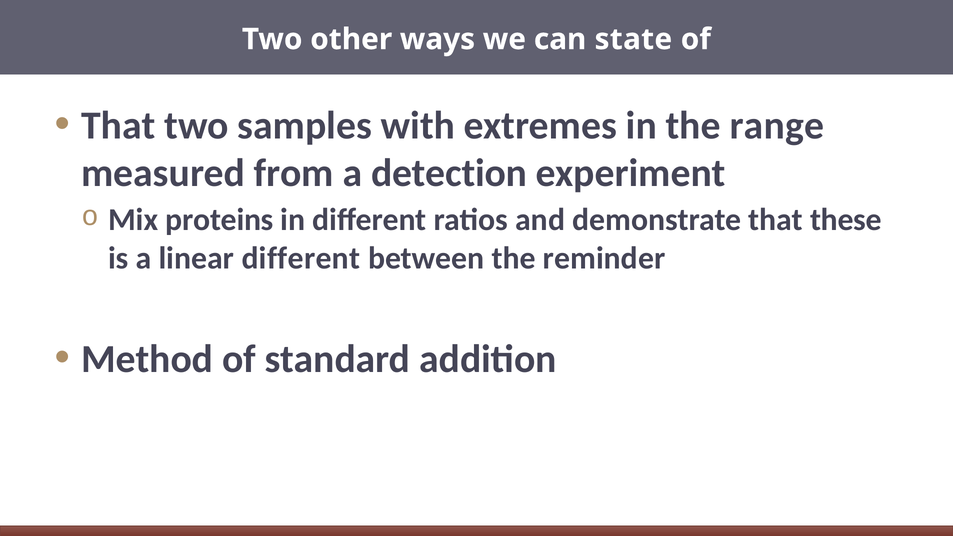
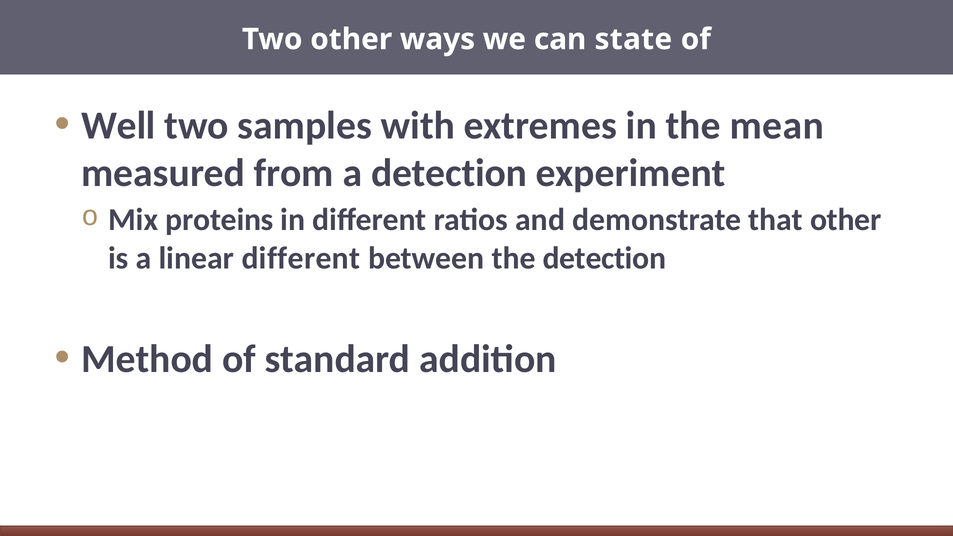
That at (118, 125): That -> Well
range: range -> mean
that these: these -> other
the reminder: reminder -> detection
